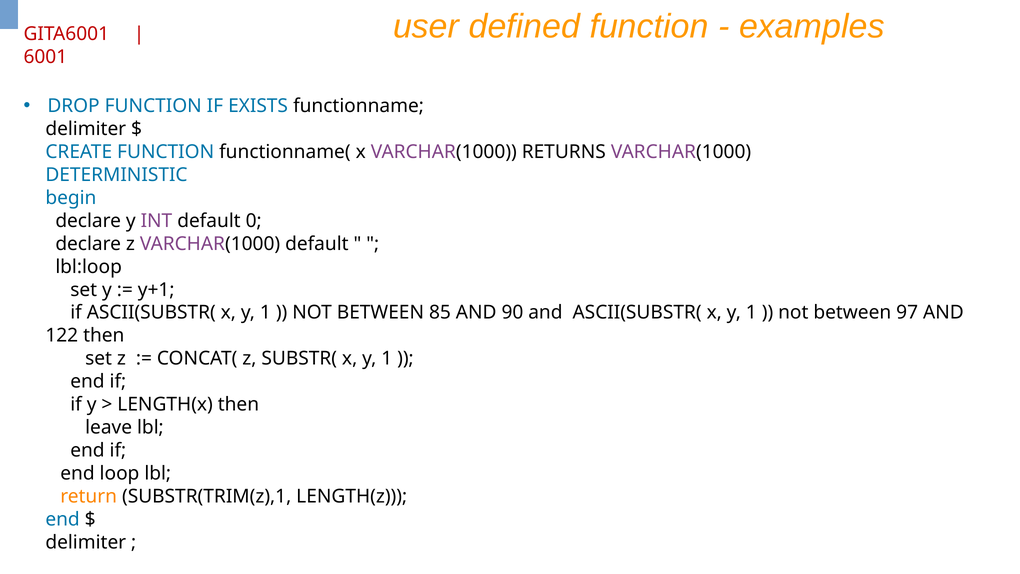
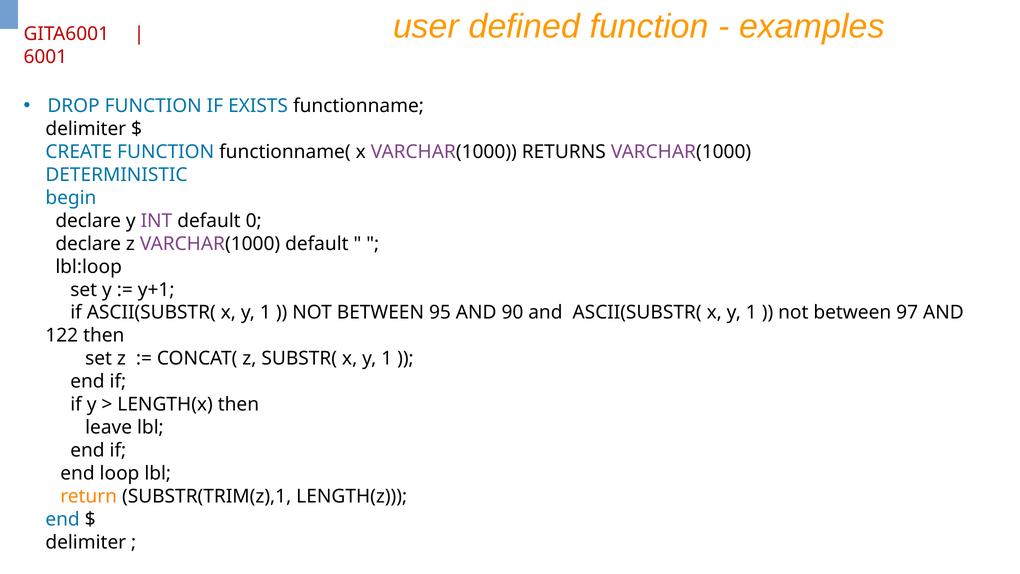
85: 85 -> 95
